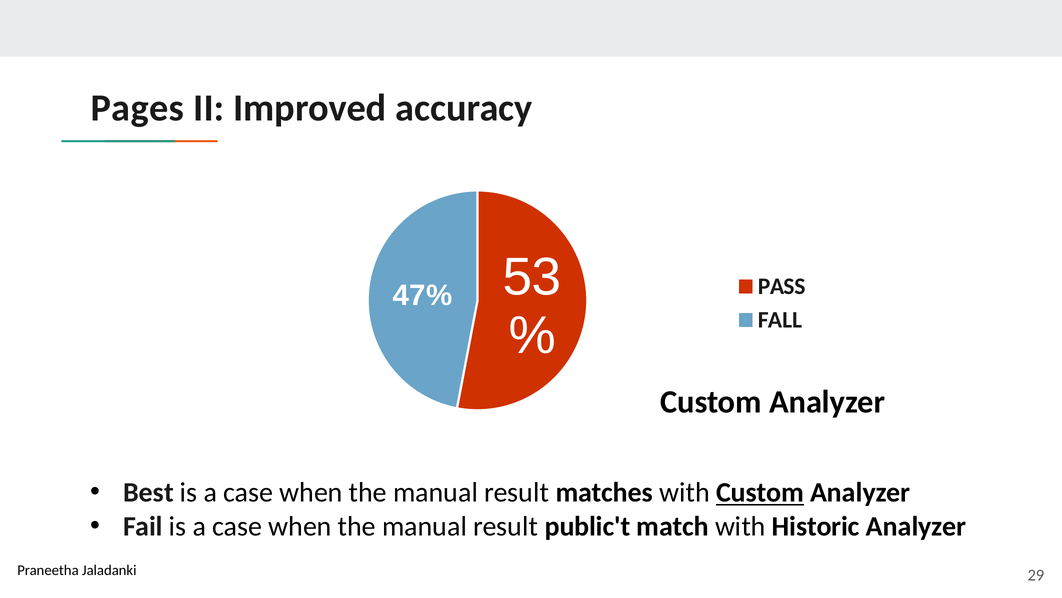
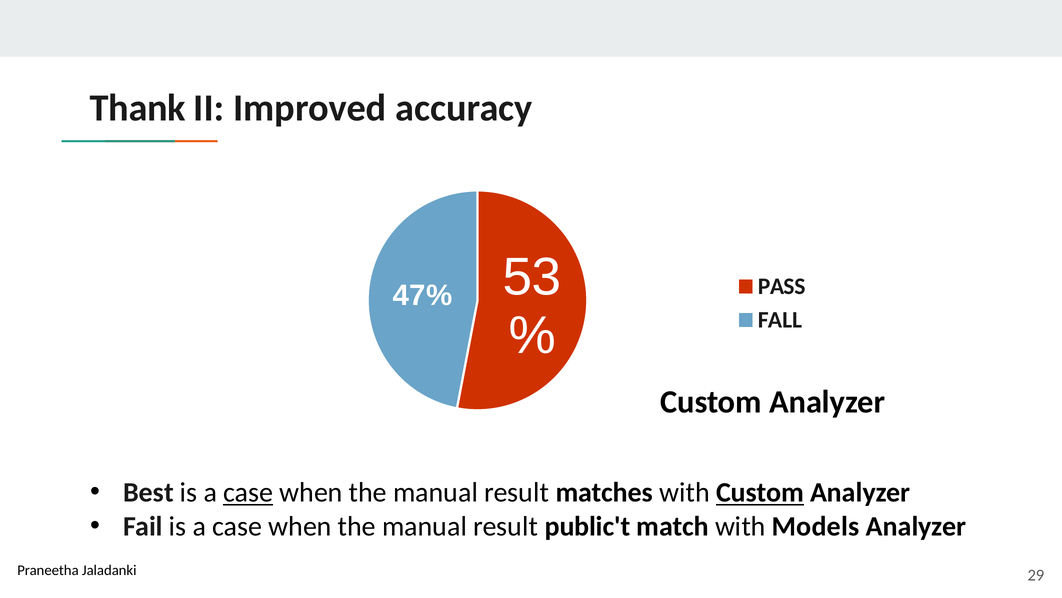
Pages: Pages -> Thank
case at (248, 492) underline: none -> present
Historic: Historic -> Models
